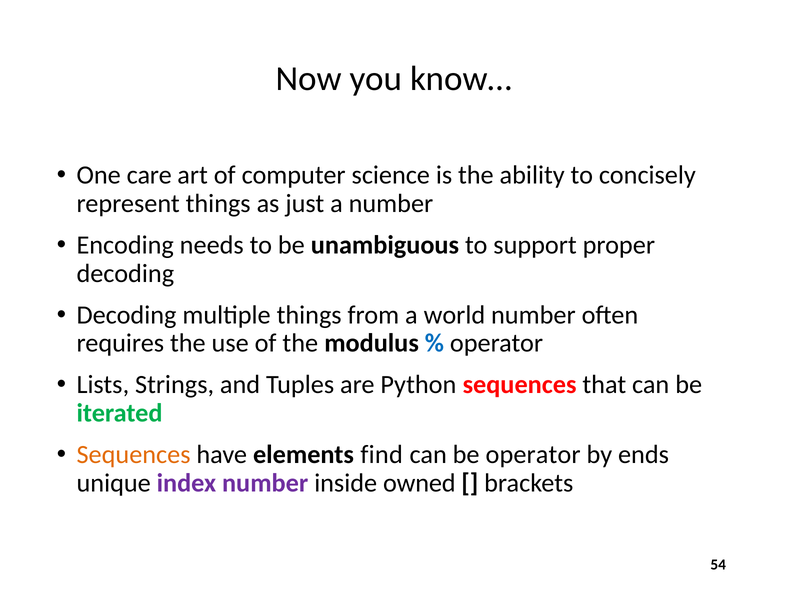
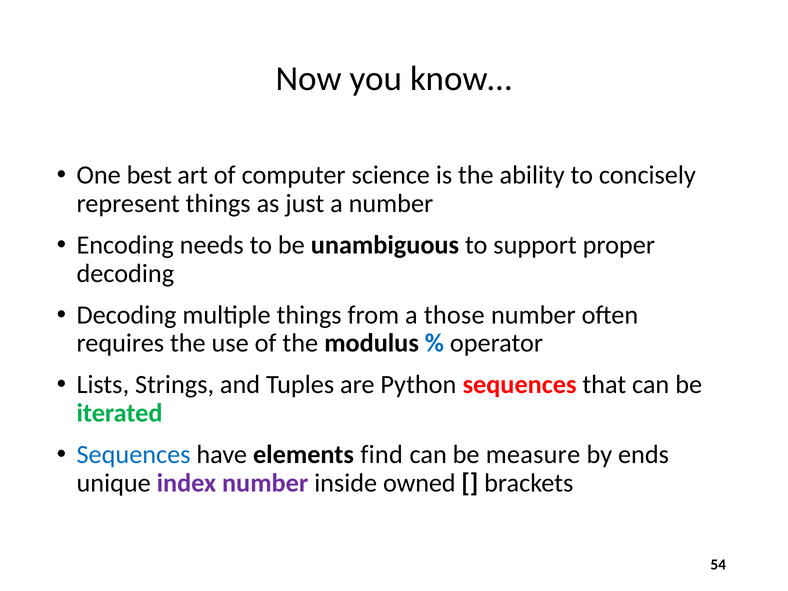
care: care -> best
world: world -> those
Sequences at (134, 455) colour: orange -> blue
be operator: operator -> measure
